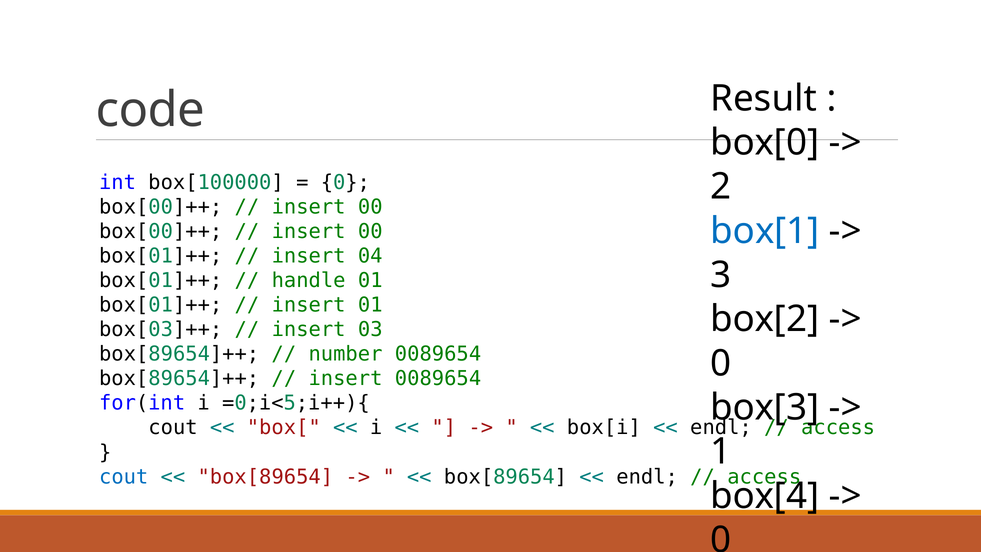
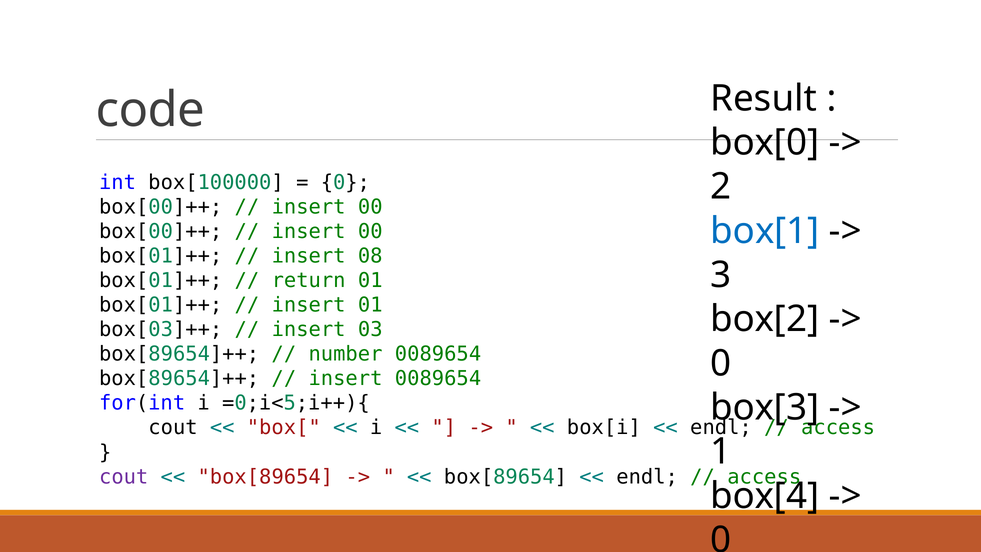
04: 04 -> 08
handle: handle -> return
cout at (124, 477) colour: blue -> purple
